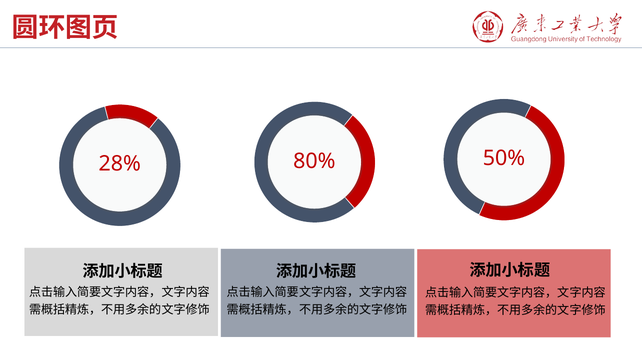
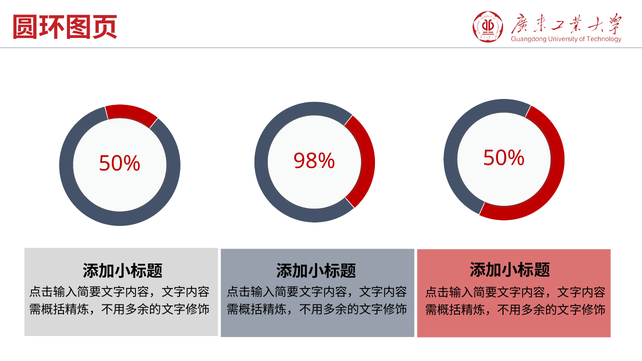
80%: 80% -> 98%
28% at (120, 164): 28% -> 50%
